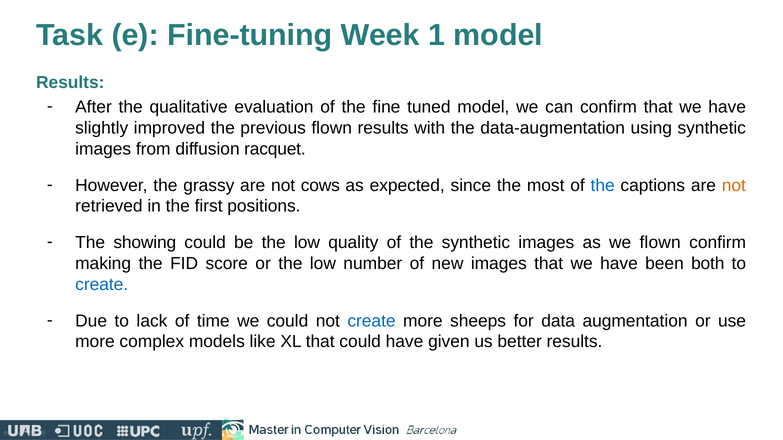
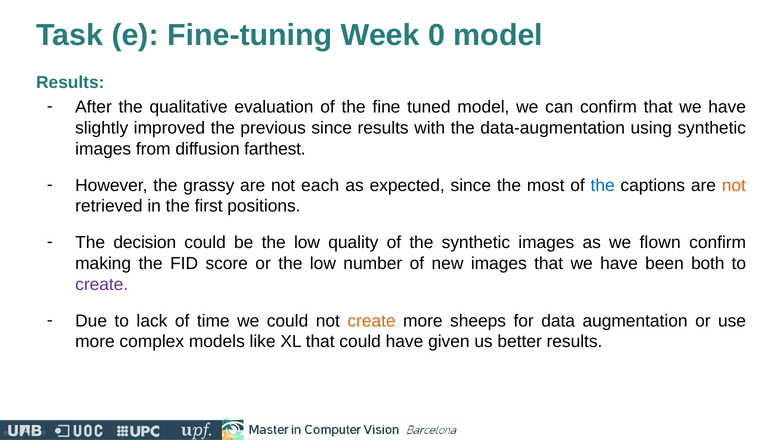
1: 1 -> 0
previous flown: flown -> since
racquet: racquet -> farthest
cows: cows -> each
showing: showing -> decision
create at (102, 285) colour: blue -> purple
create at (372, 321) colour: blue -> orange
